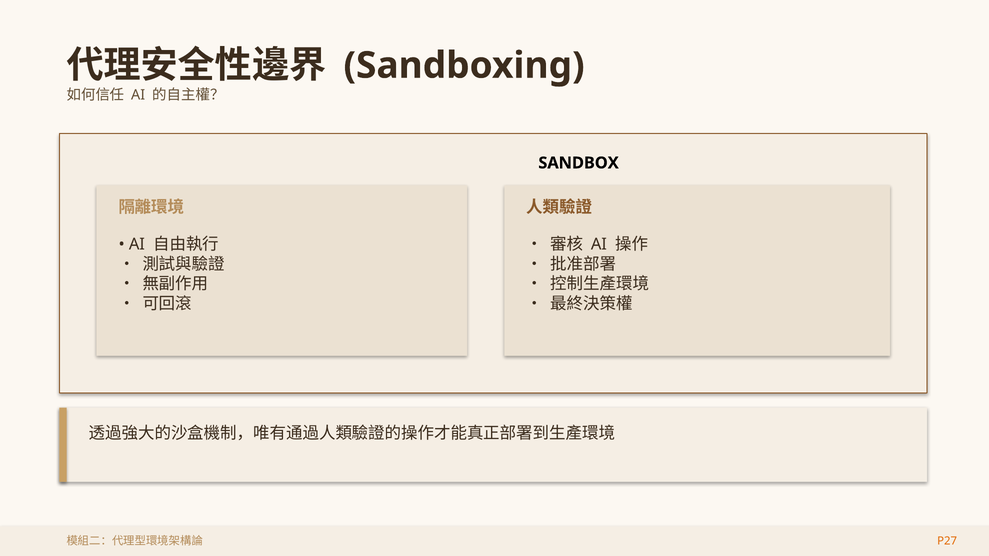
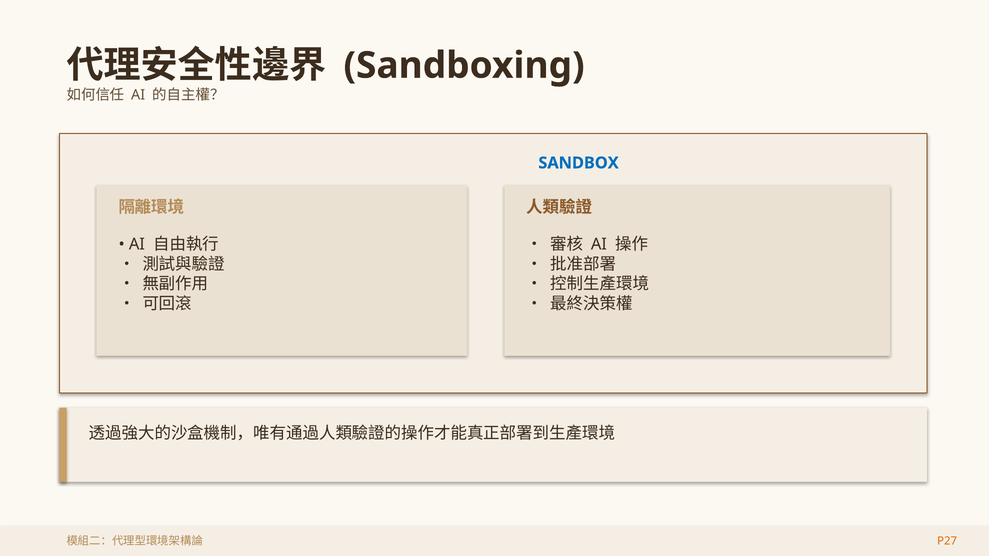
SANDBOX colour: black -> blue
